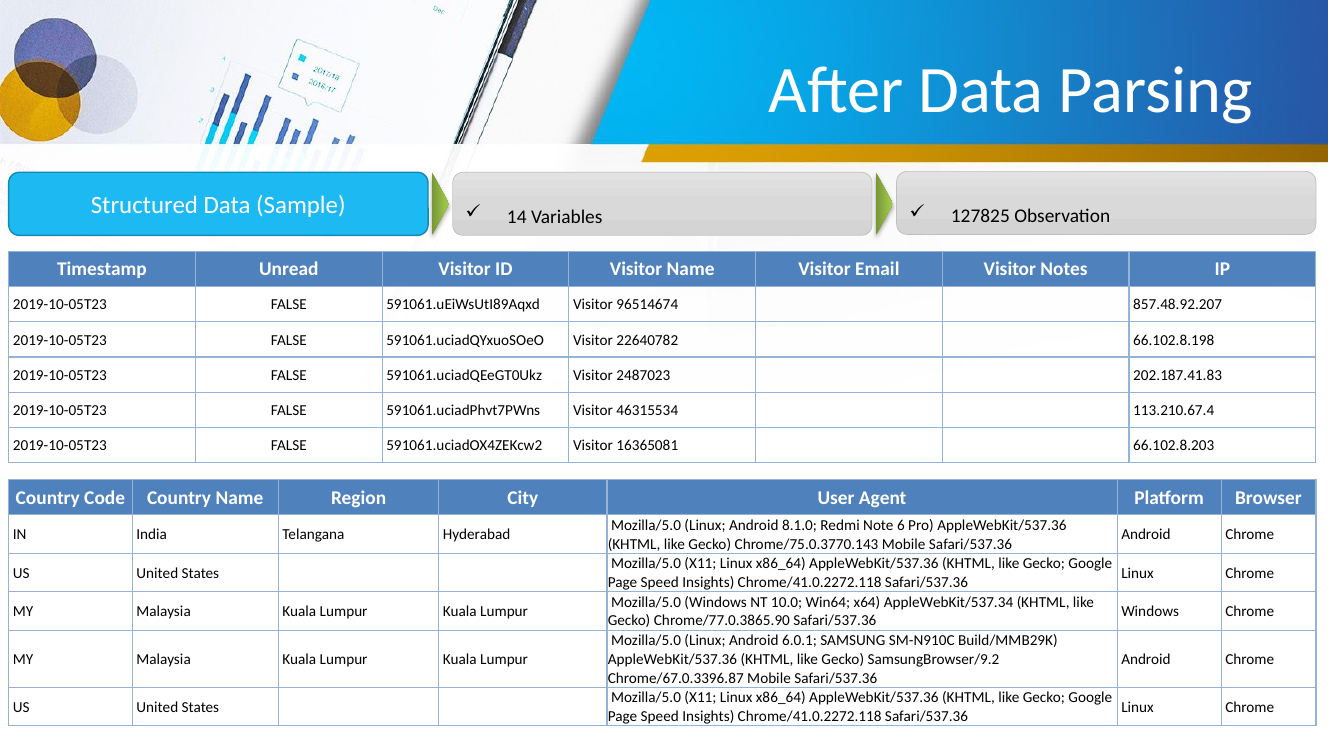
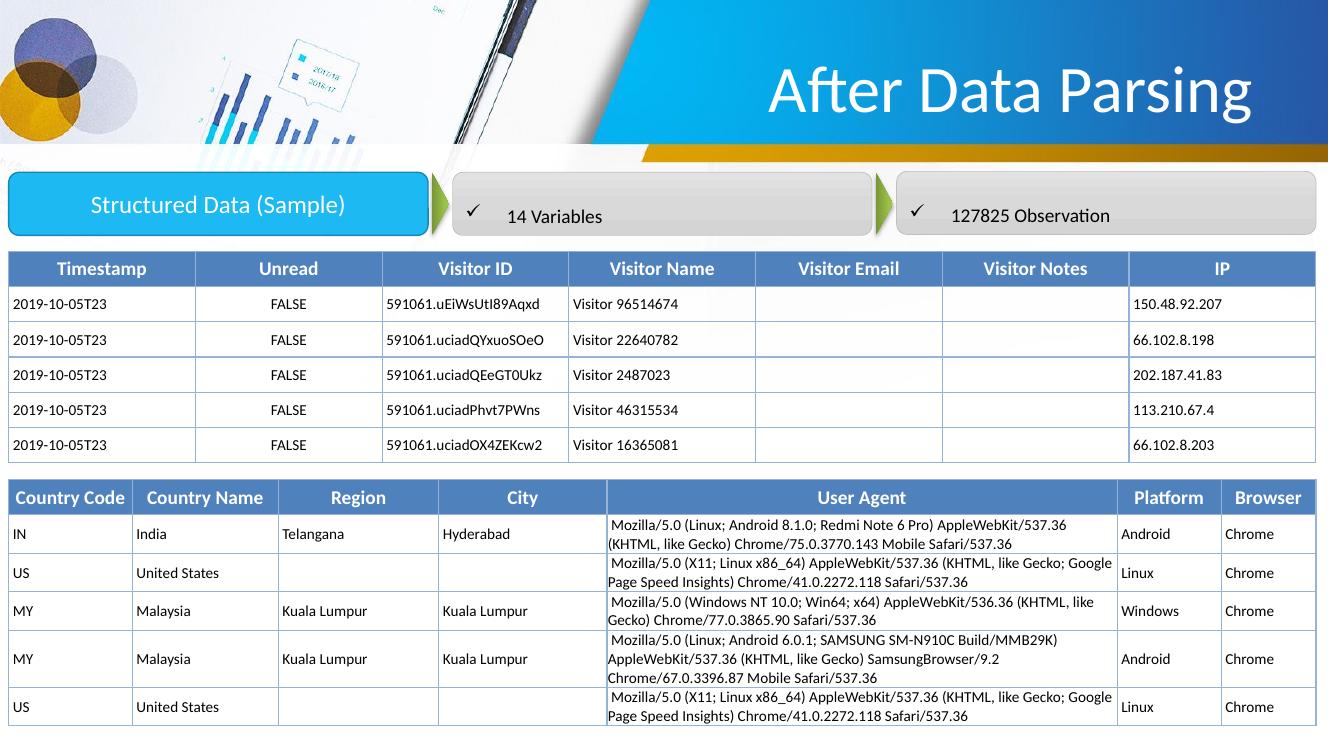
857.48.92.207: 857.48.92.207 -> 150.48.92.207
AppleWebKit/537.34: AppleWebKit/537.34 -> AppleWebKit/536.36
